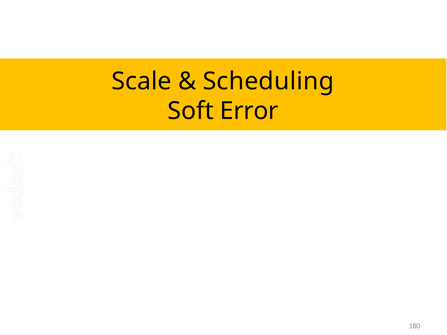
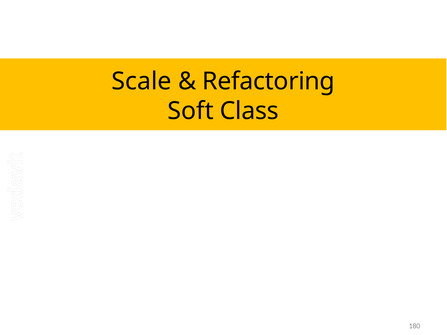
Scheduling: Scheduling -> Refactoring
Error: Error -> Class
